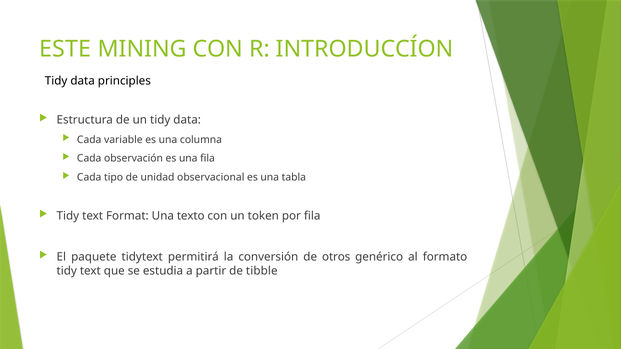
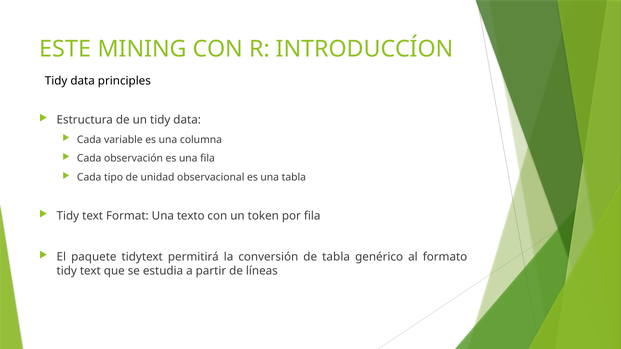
de otros: otros -> tabla
tibble: tibble -> líneas
